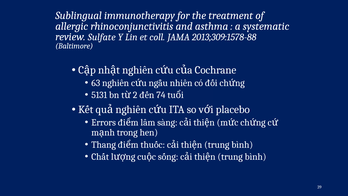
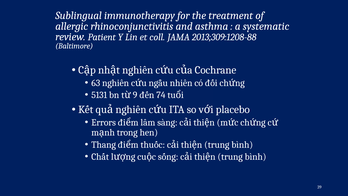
Sulfate: Sulfate -> Patient
2013;309:1578-88: 2013;309:1578-88 -> 2013;309:1208-88
2: 2 -> 9
